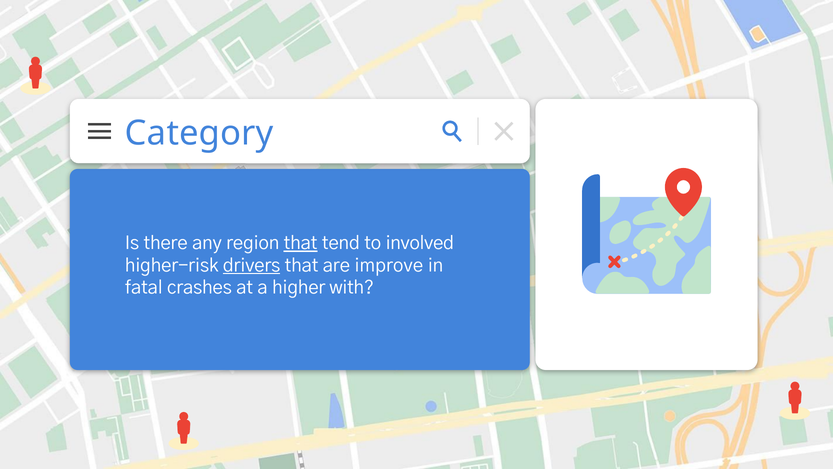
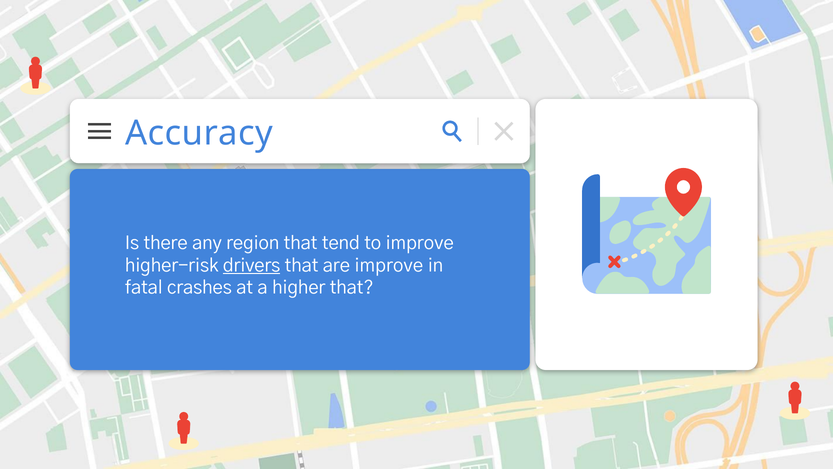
Category: Category -> Accuracy
that at (301, 243) underline: present -> none
to involved: involved -> improve
higher with: with -> that
